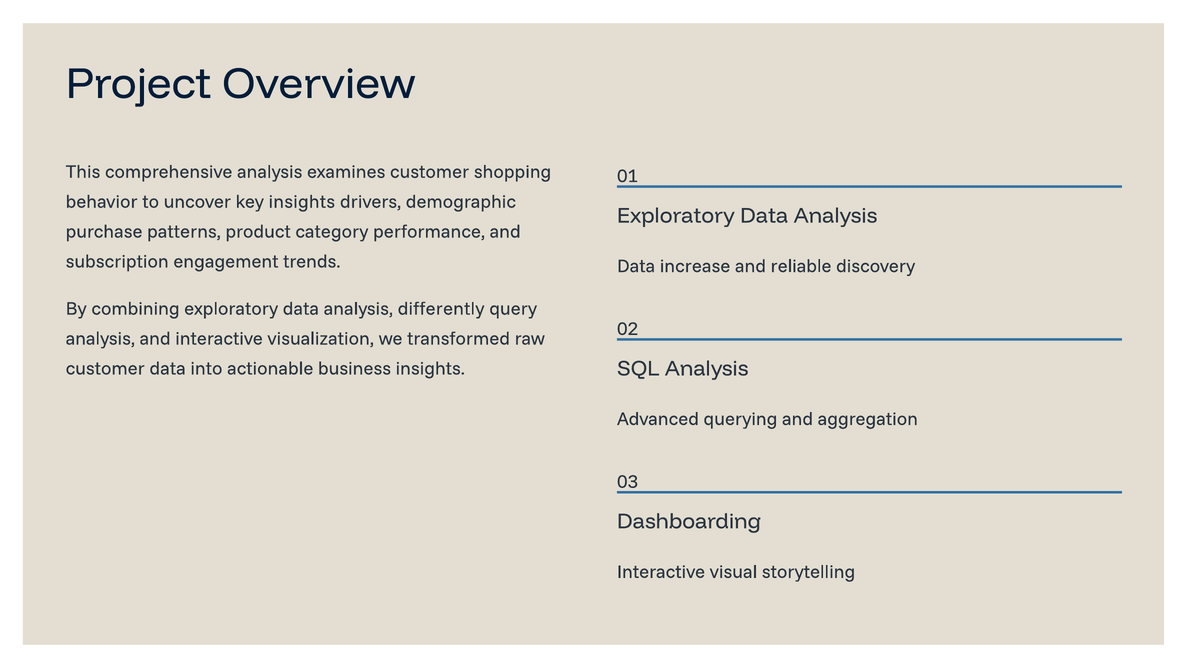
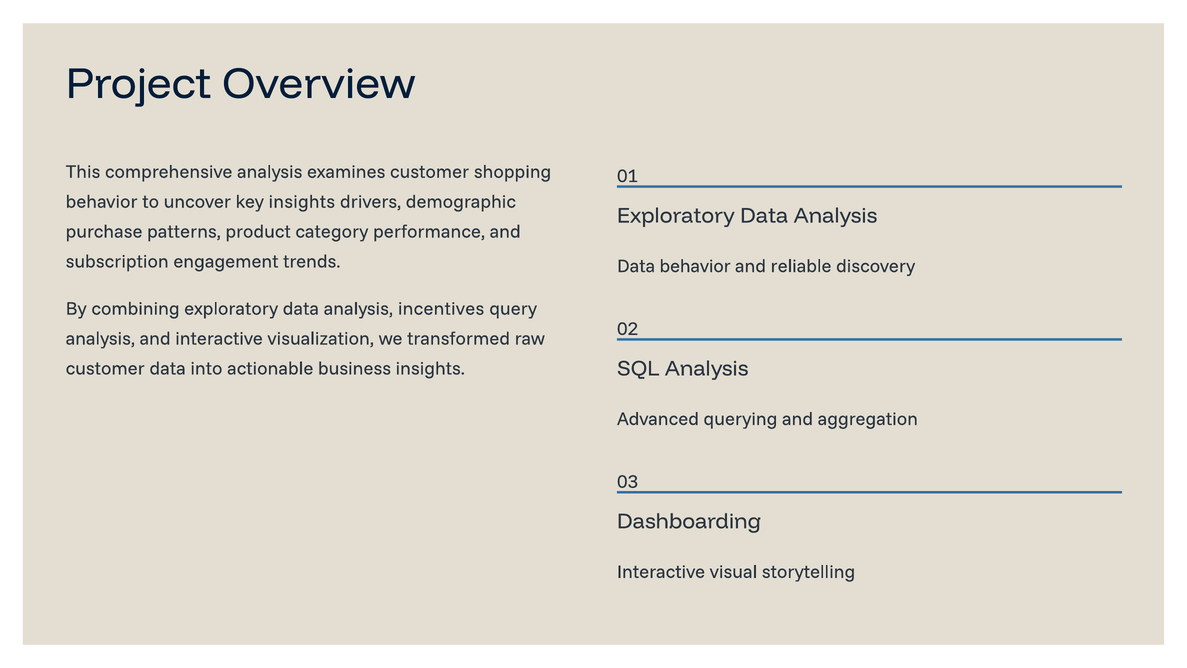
Data increase: increase -> behavior
differently: differently -> incentives
